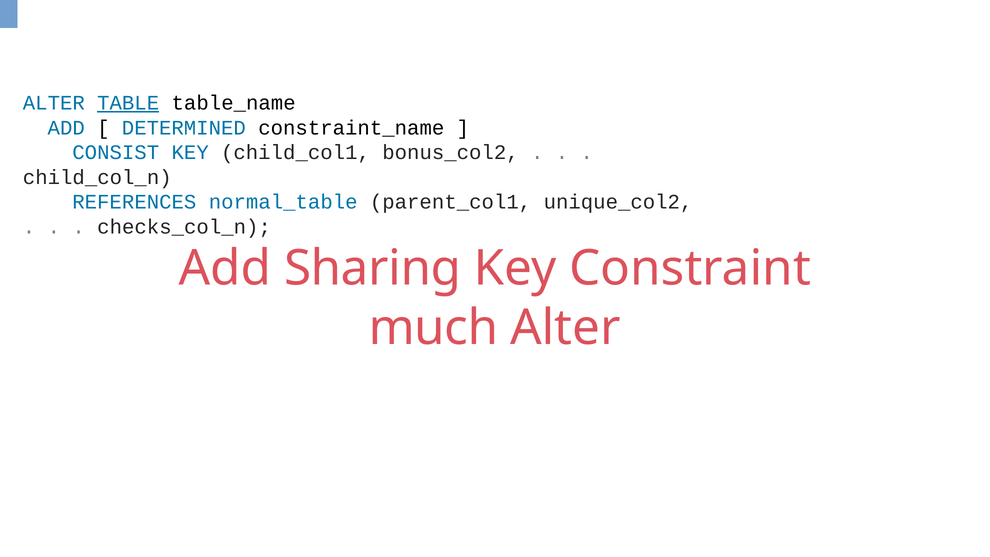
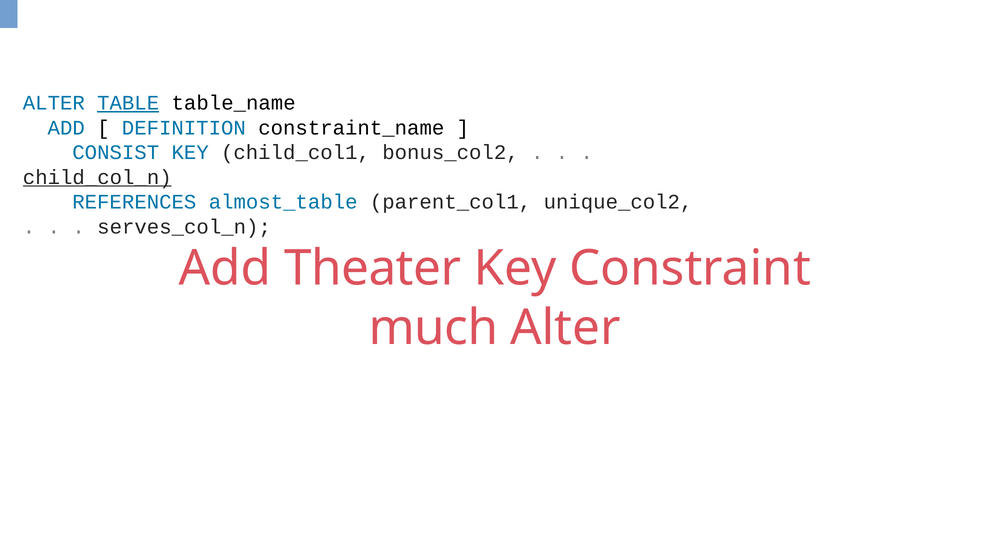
DETERMINED: DETERMINED -> DEFINITION
child_col_n underline: none -> present
normal_table: normal_table -> almost_table
checks_col_n: checks_col_n -> serves_col_n
Sharing: Sharing -> Theater
